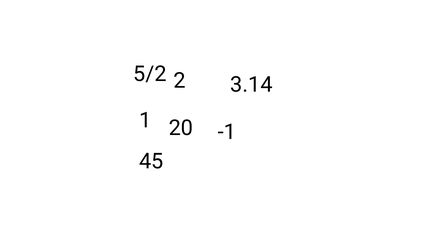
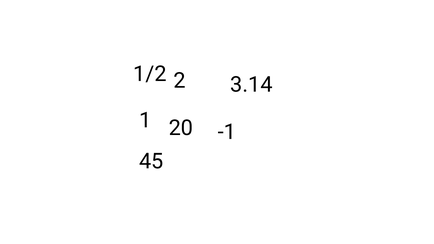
5/2: 5/2 -> 1/2
